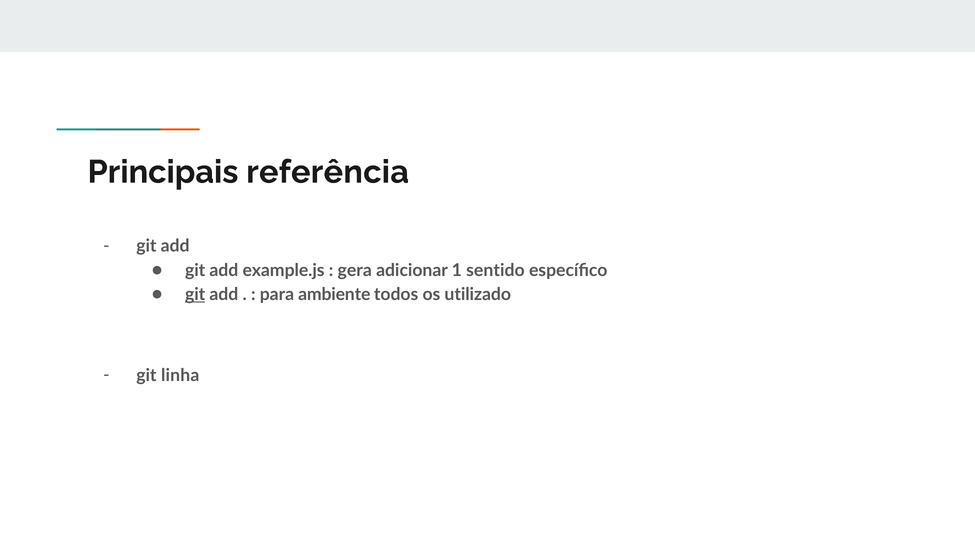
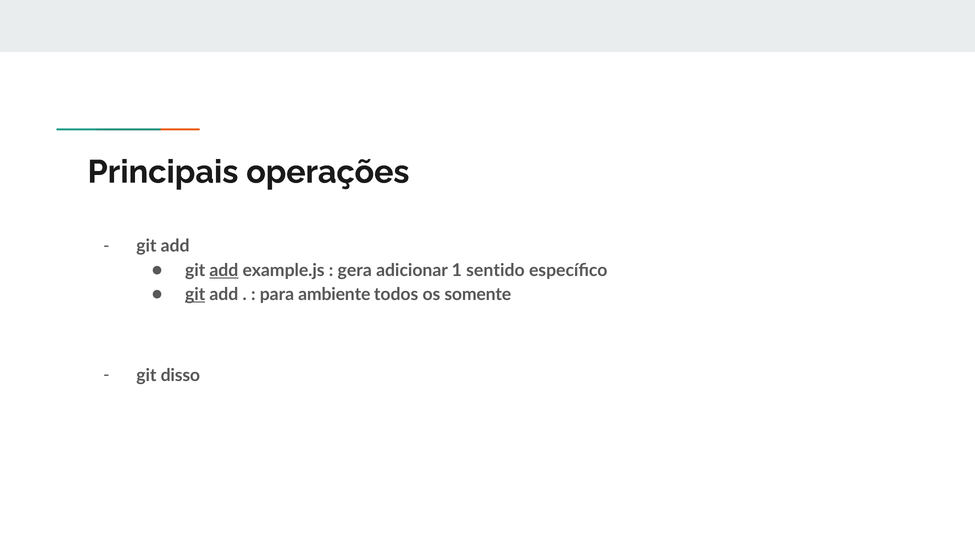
referência: referência -> operações
add at (224, 270) underline: none -> present
utilizado: utilizado -> somente
linha: linha -> disso
